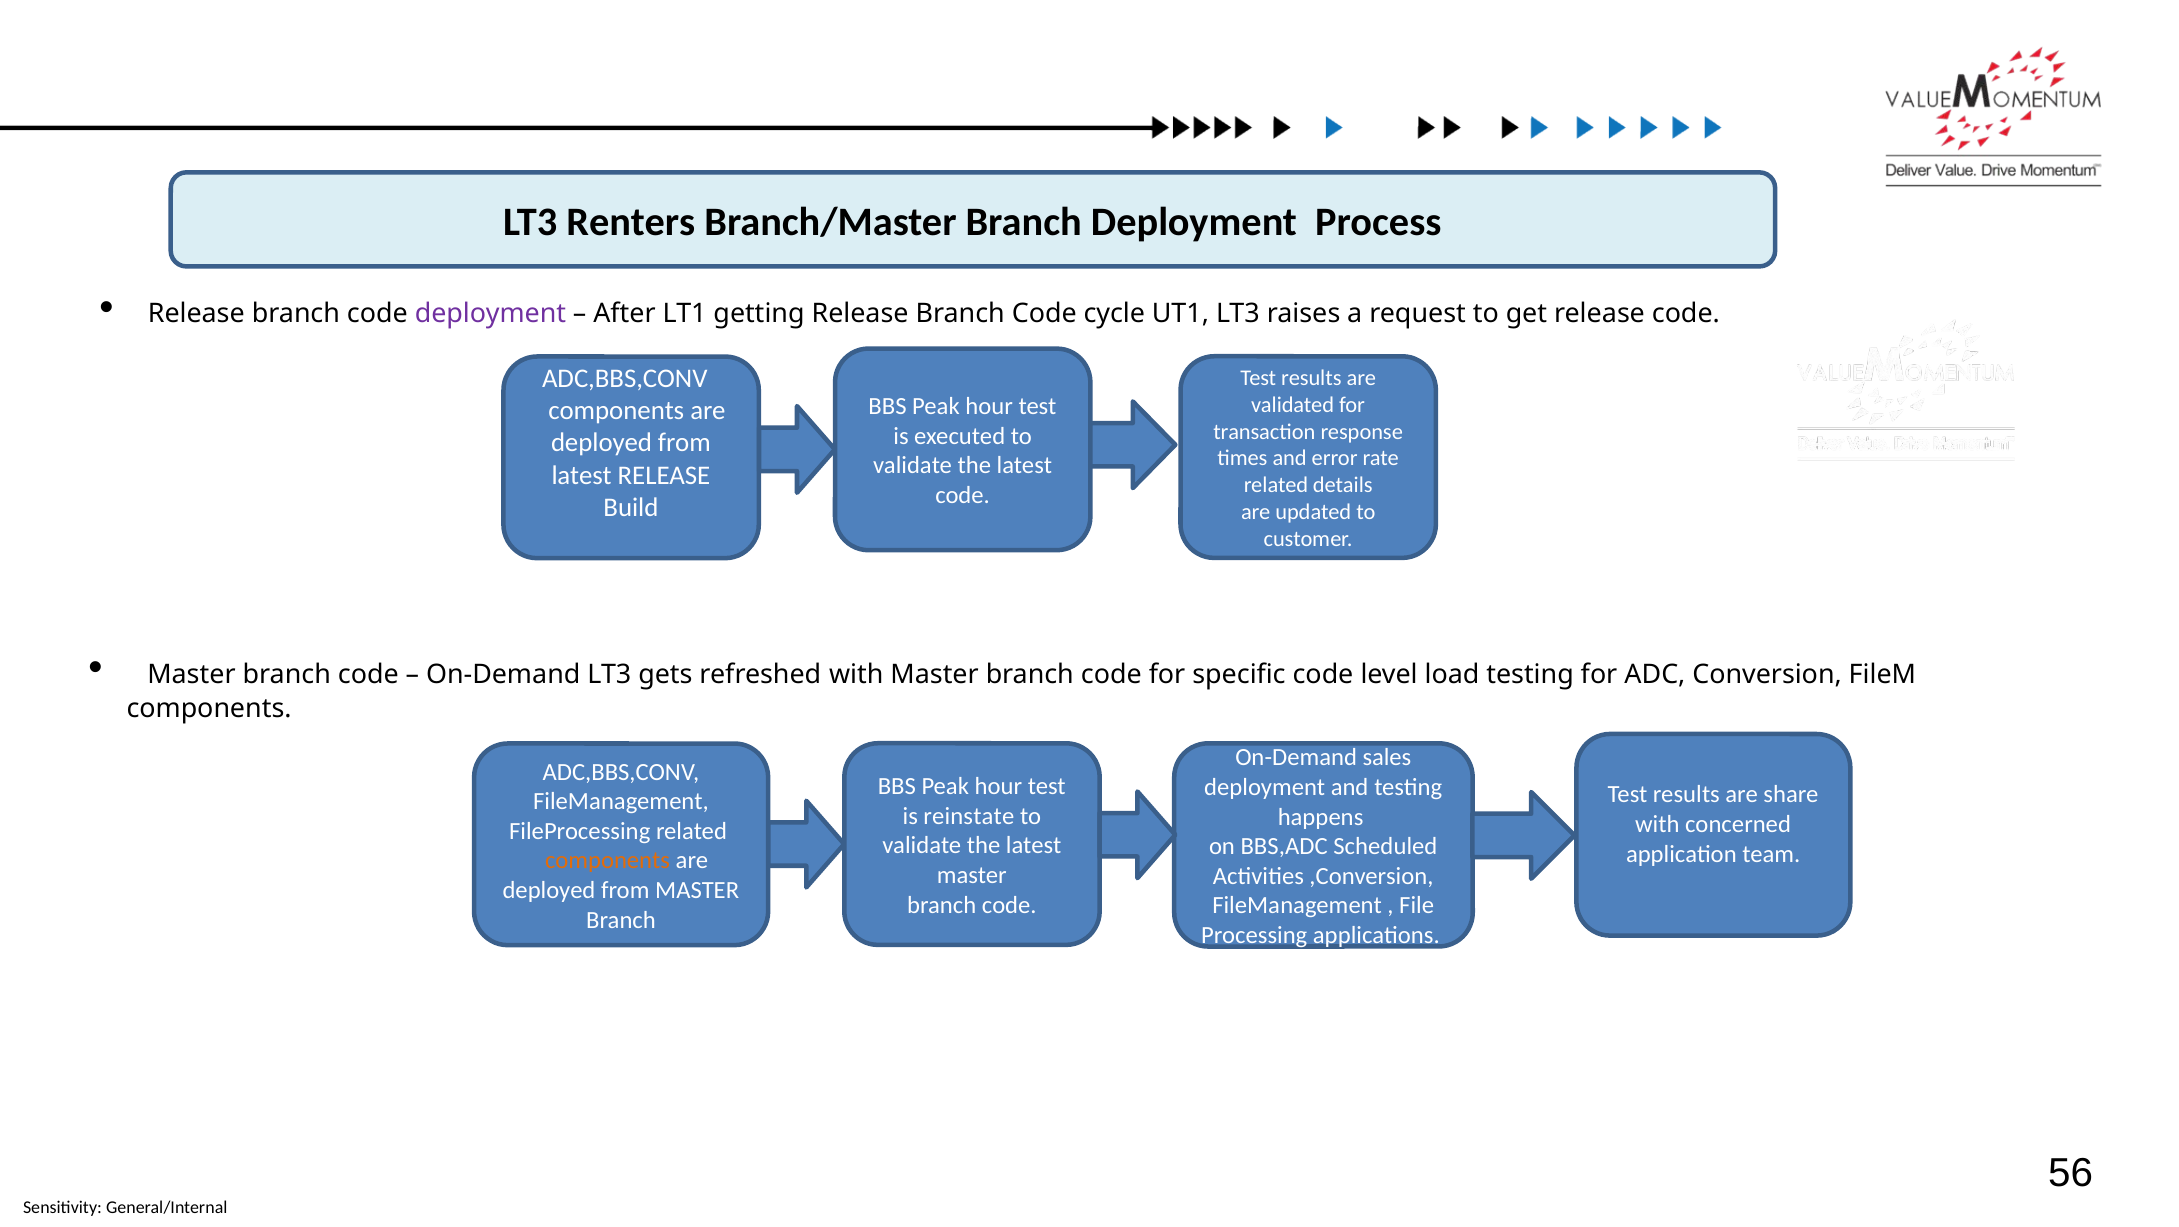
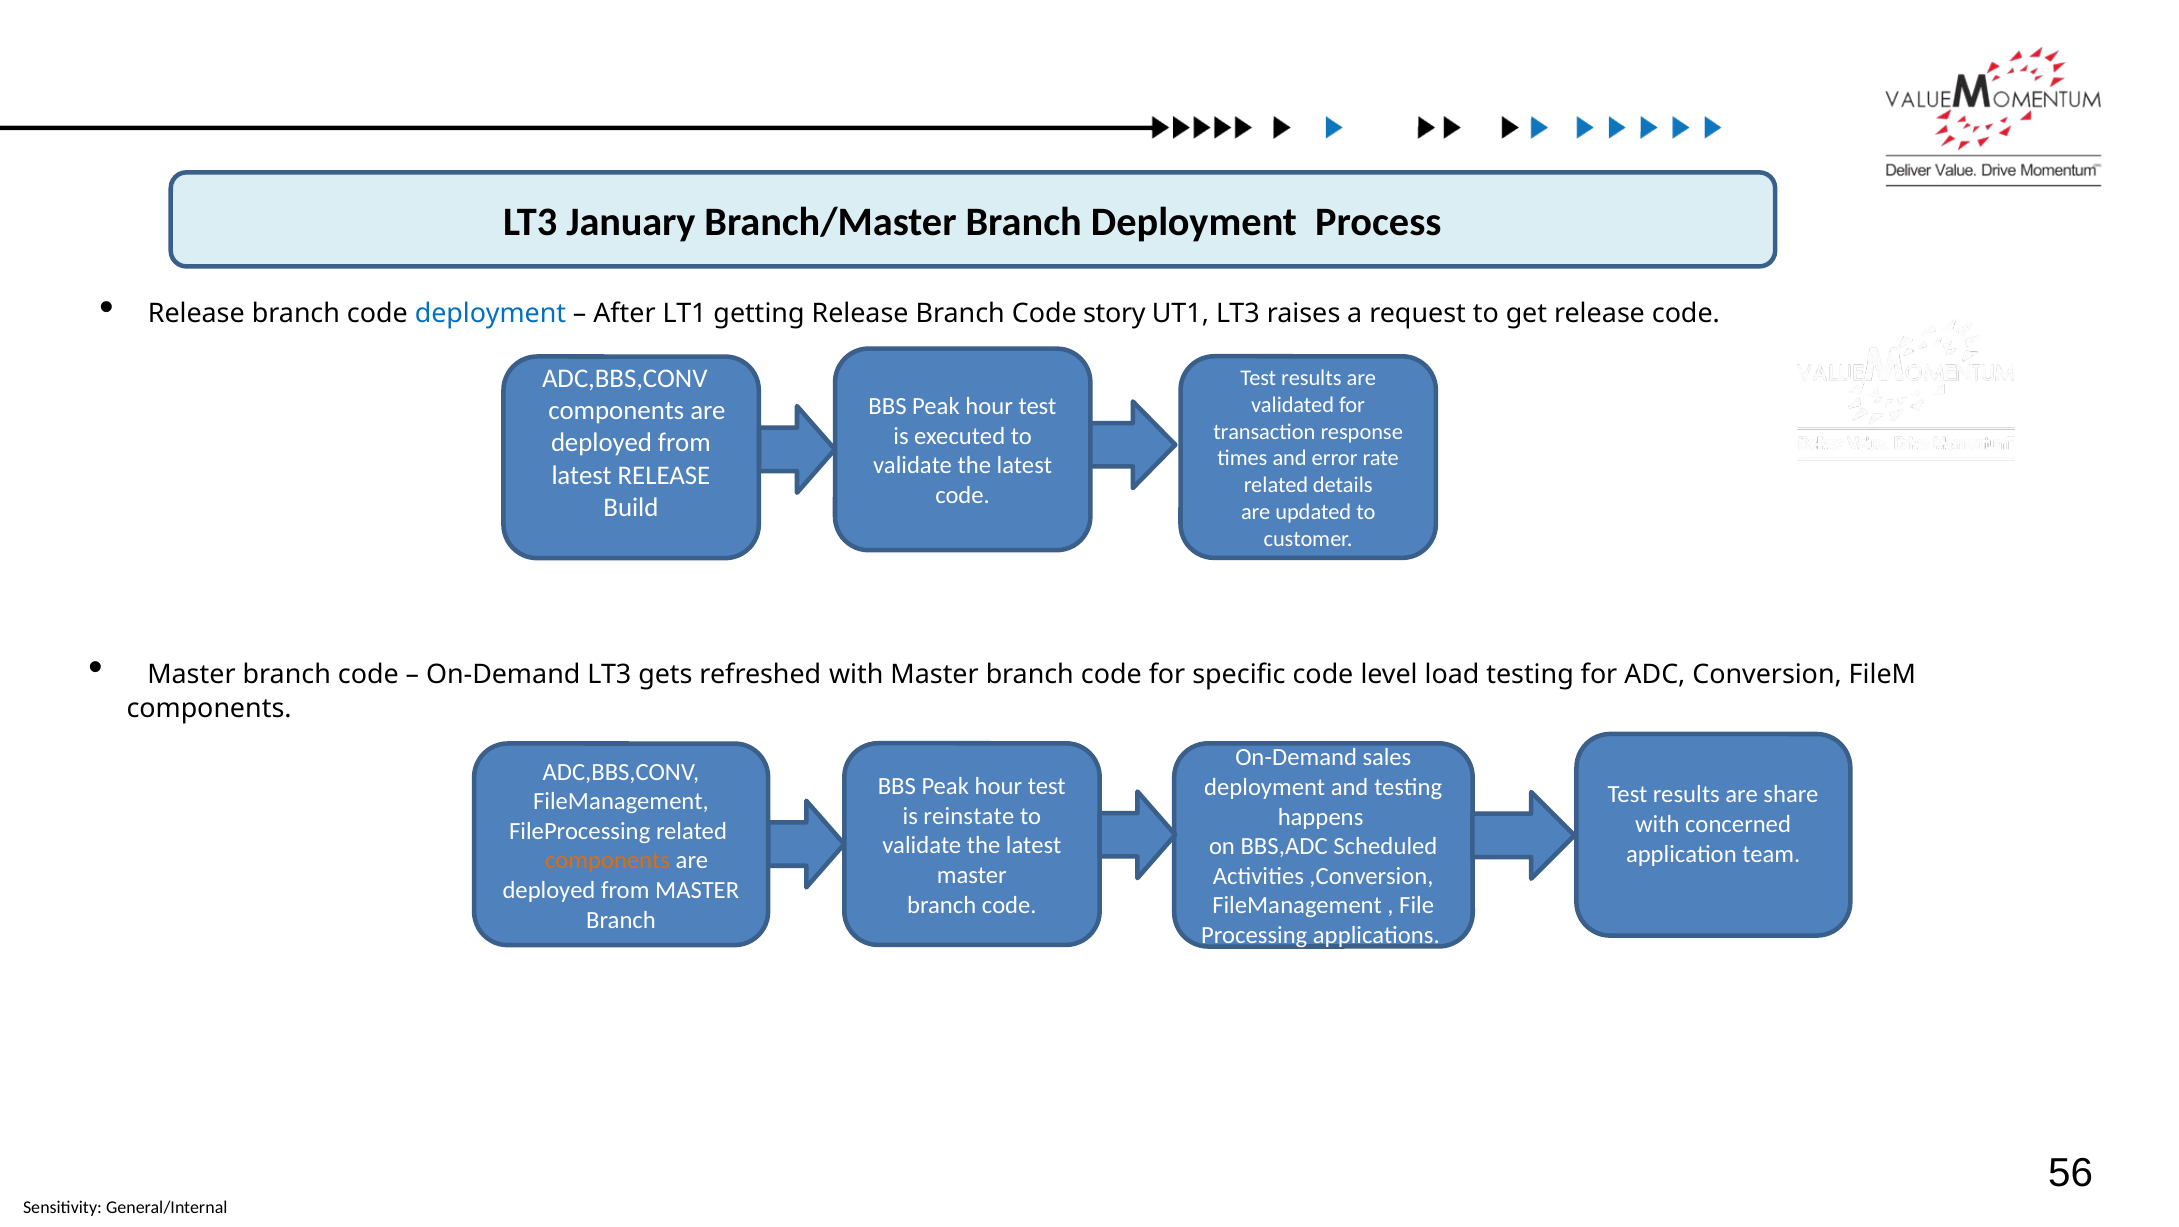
Renters: Renters -> January
deployment at (490, 314) colour: purple -> blue
cycle: cycle -> story
